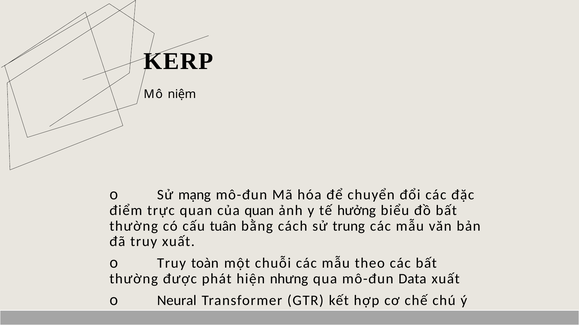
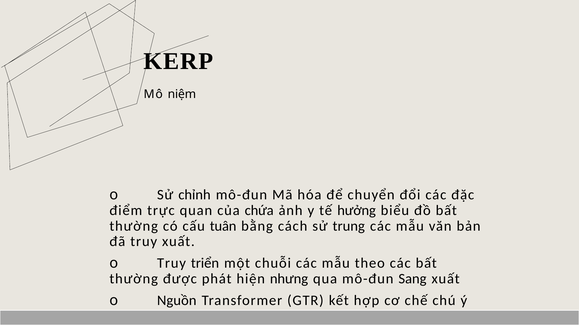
mạng: mạng -> chỉnh
của quan: quan -> chứa
toàn: toàn -> triển
Data: Data -> Sang
Neural: Neural -> Nguồn
